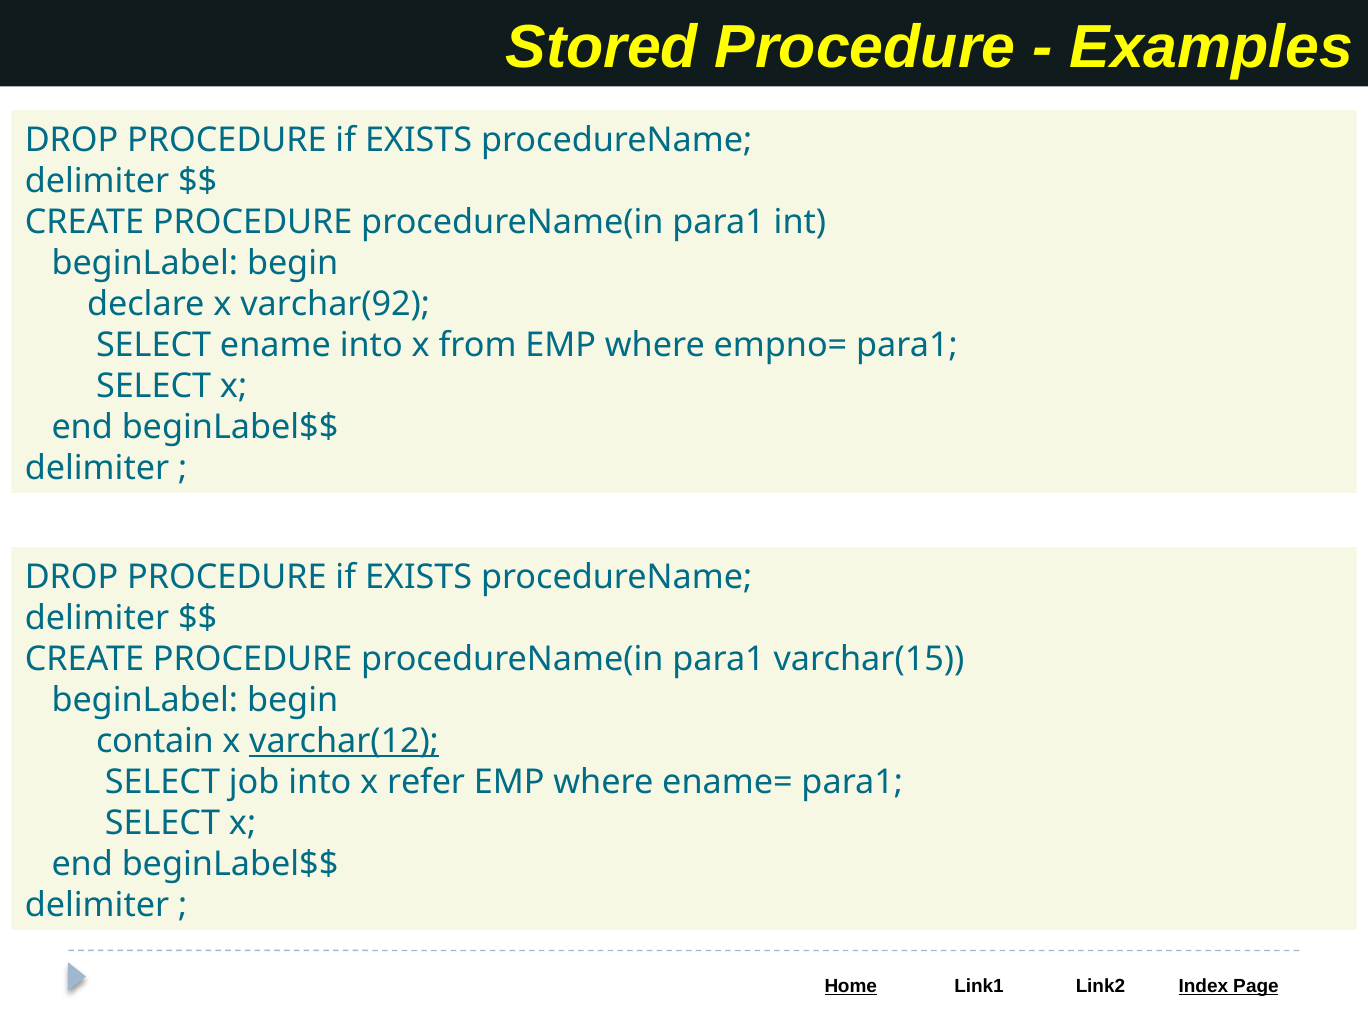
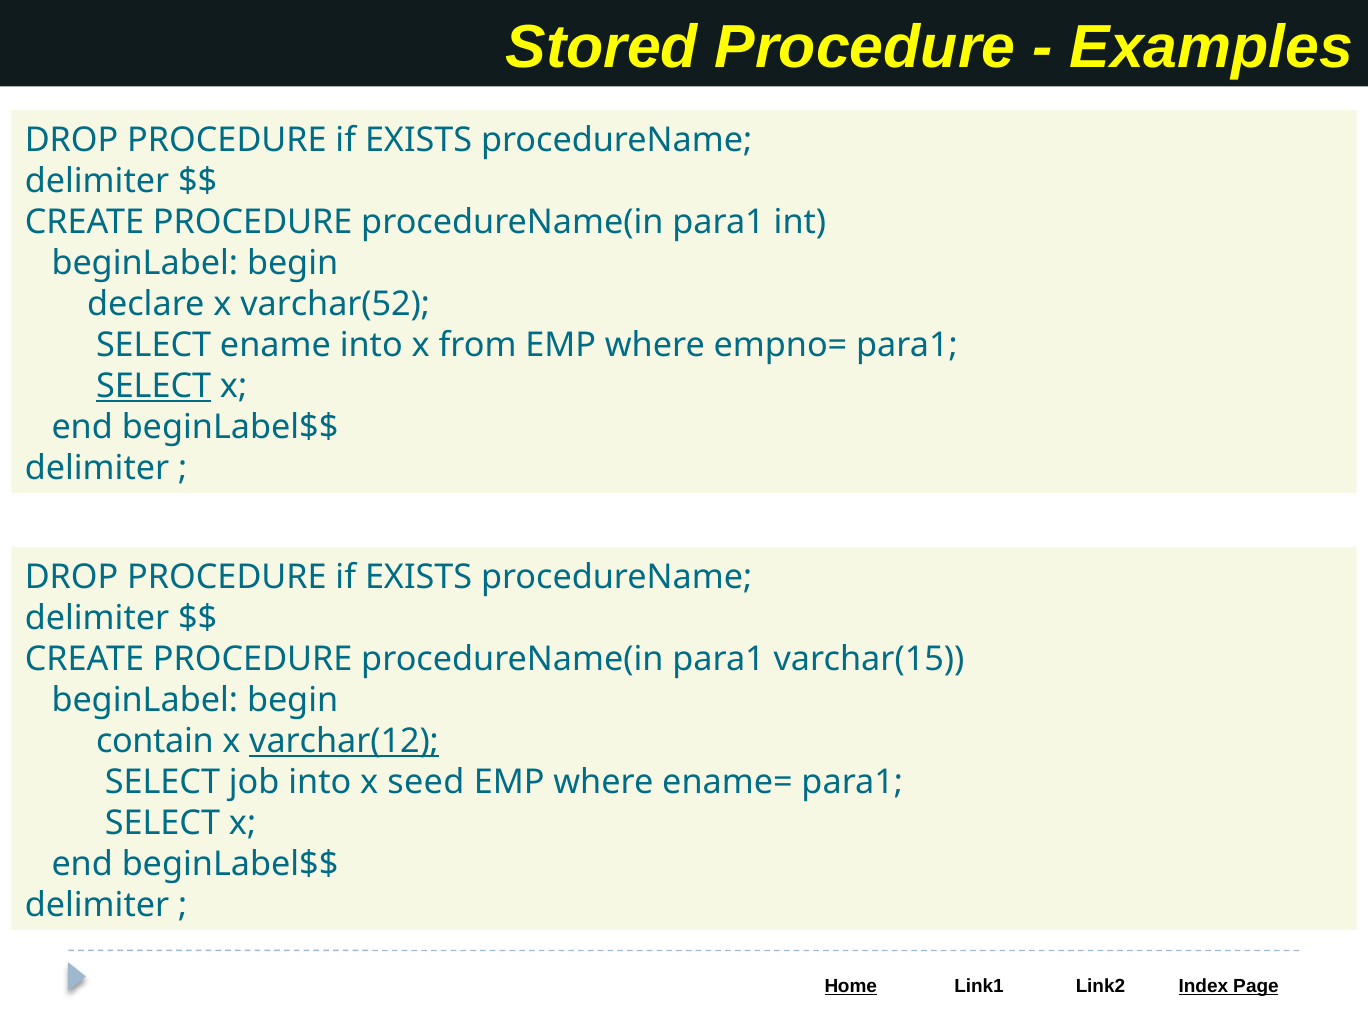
varchar(92: varchar(92 -> varchar(52
SELECT at (154, 386) underline: none -> present
refer: refer -> seed
